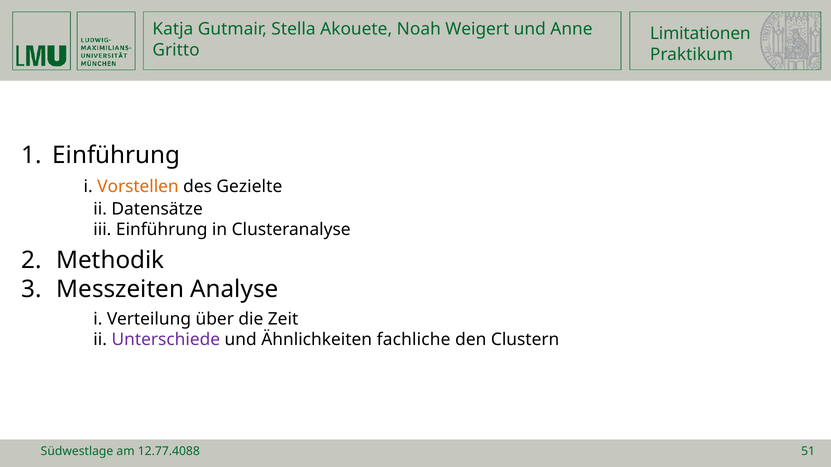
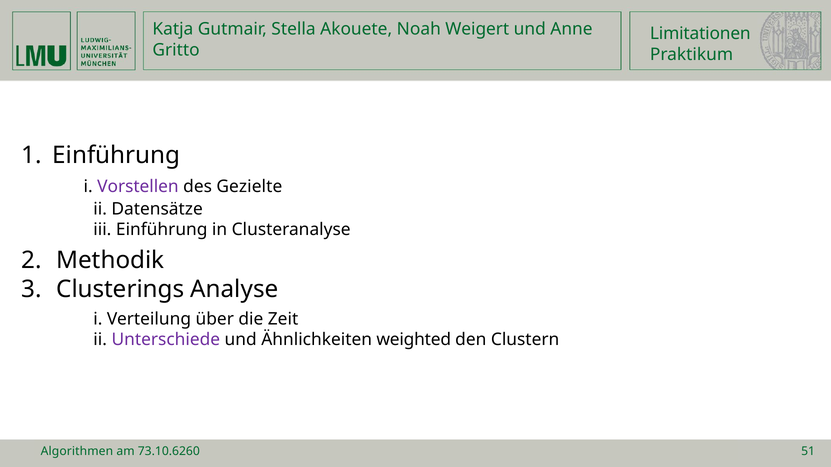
Vorstellen colour: orange -> purple
Messzeiten: Messzeiten -> Clusterings
fachliche: fachliche -> weighted
Südwestlage: Südwestlage -> Algorithmen
12.77.4088: 12.77.4088 -> 73.10.6260
